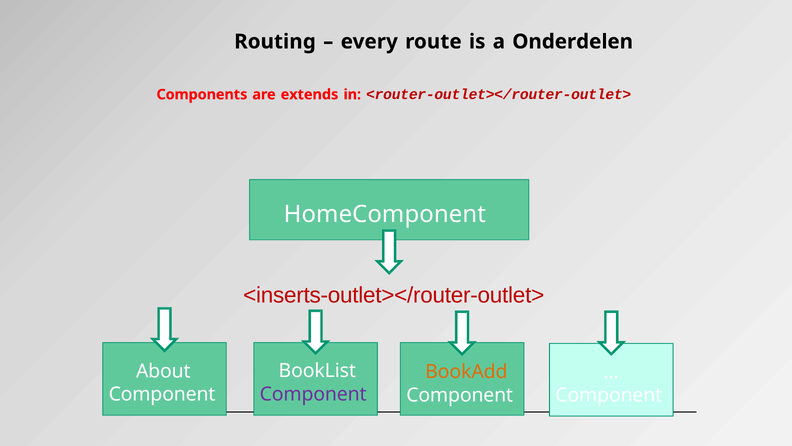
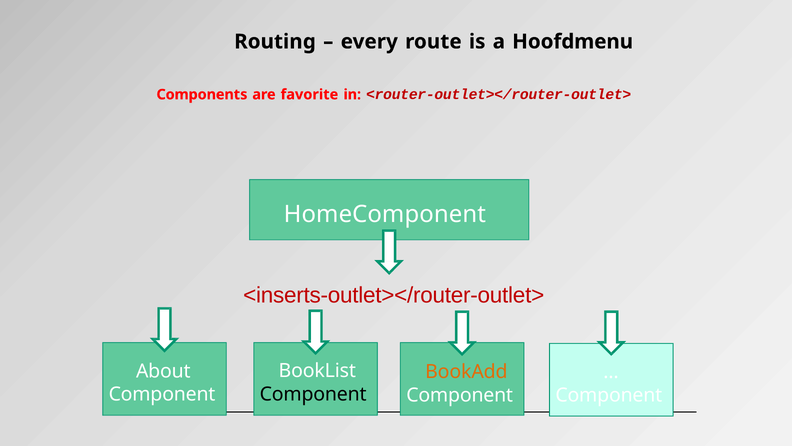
Onderdelen: Onderdelen -> Hoofdmenu
extends: extends -> favorite
Component at (313, 394) colour: purple -> black
